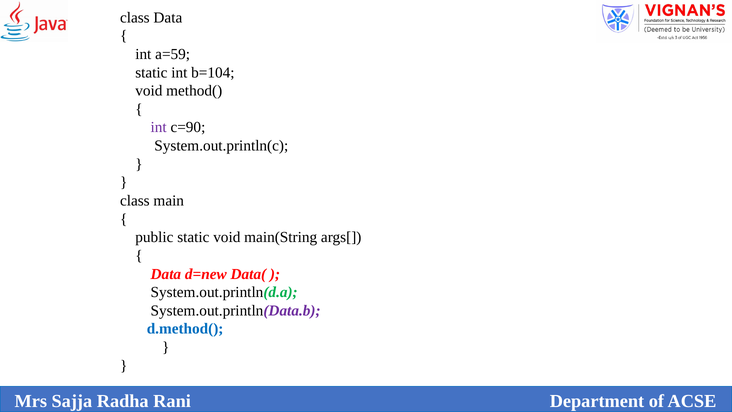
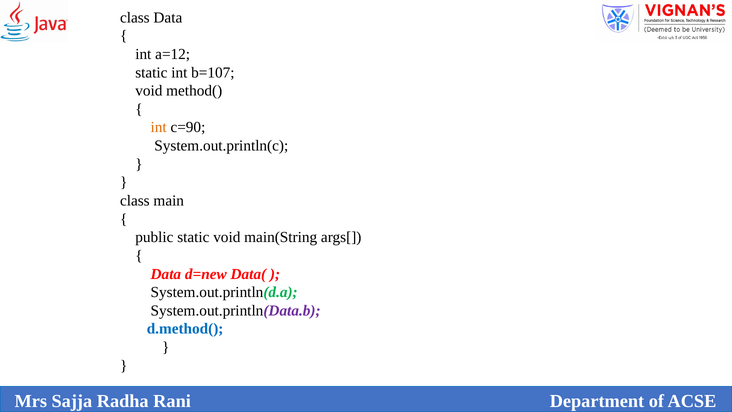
a=59: a=59 -> a=12
b=104: b=104 -> b=107
int at (159, 127) colour: purple -> orange
